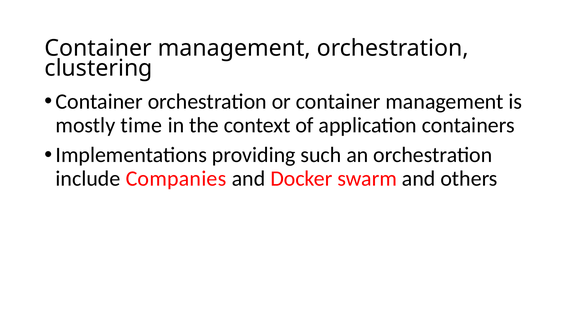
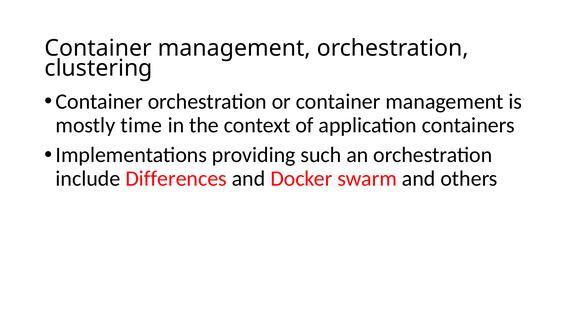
Companies: Companies -> Differences
